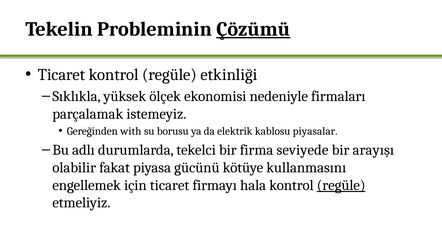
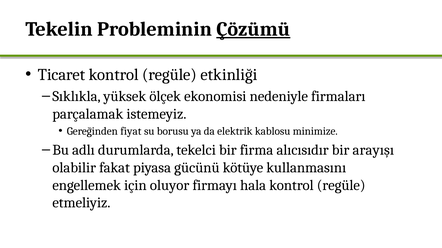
with: with -> fiyat
piyasalar: piyasalar -> minimize
seviyede: seviyede -> alıcısıdır
için ticaret: ticaret -> oluyor
regüle at (341, 186) underline: present -> none
